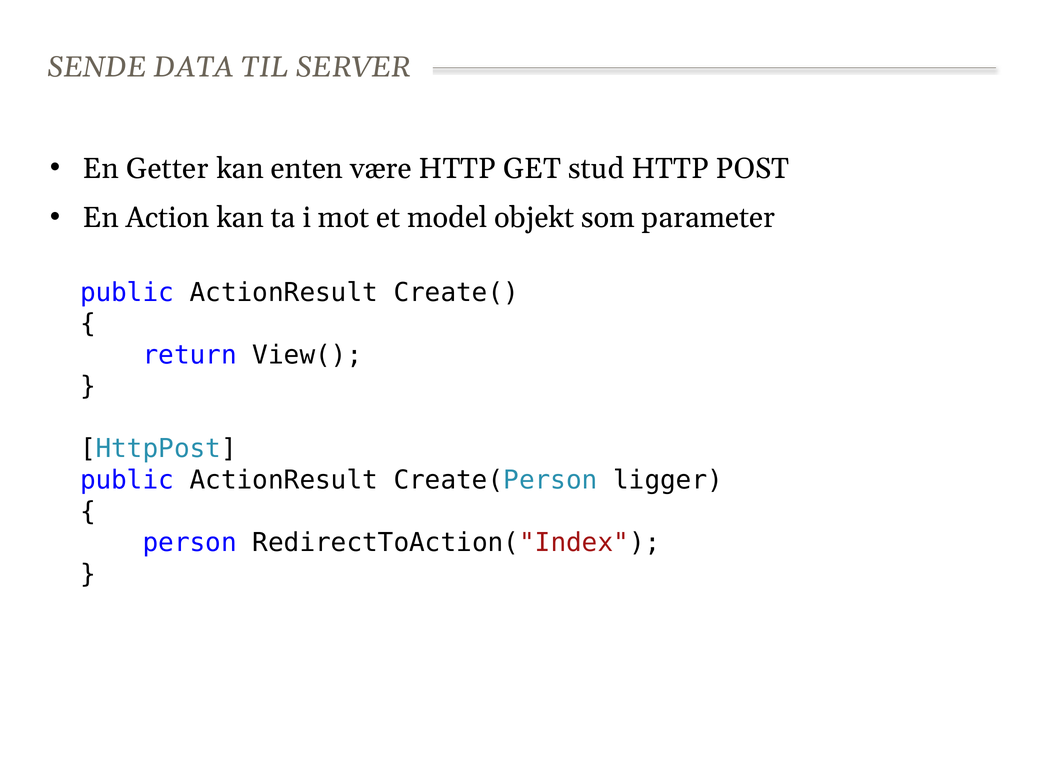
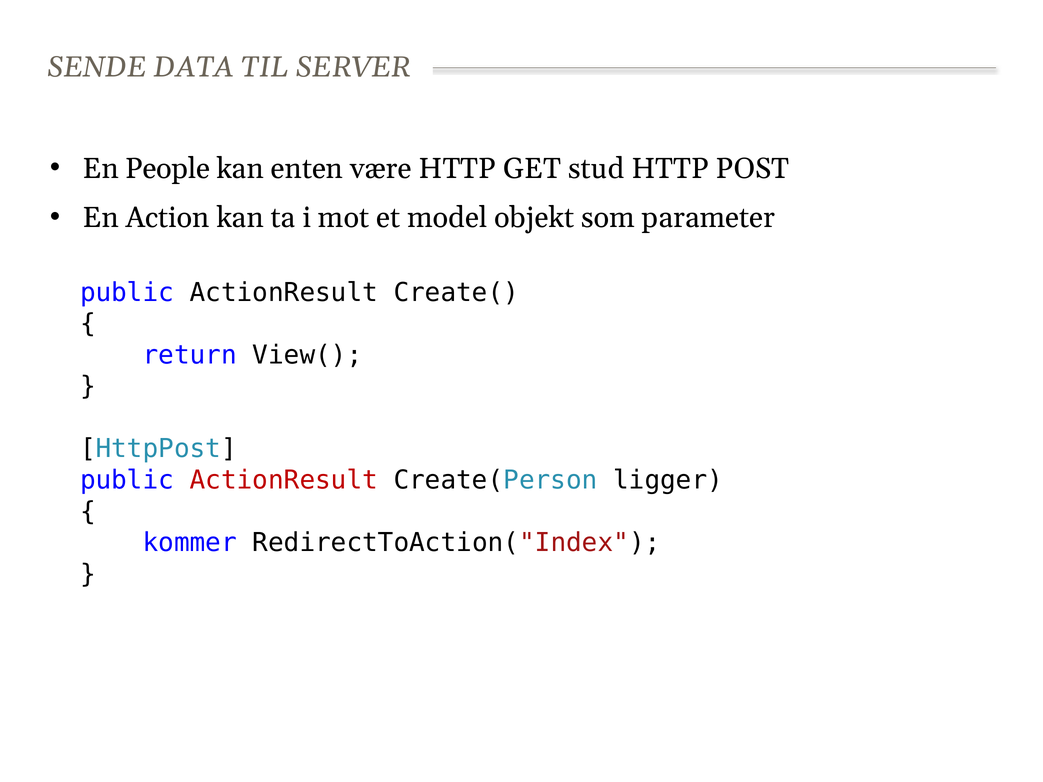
Getter: Getter -> People
ActionResult at (284, 480) colour: black -> red
person: person -> kommer
